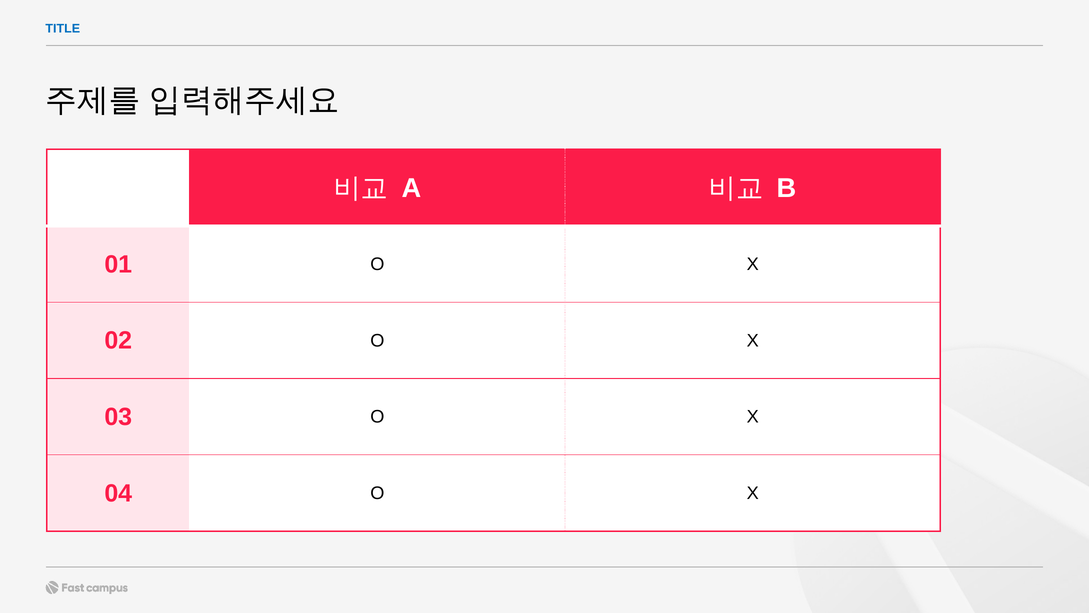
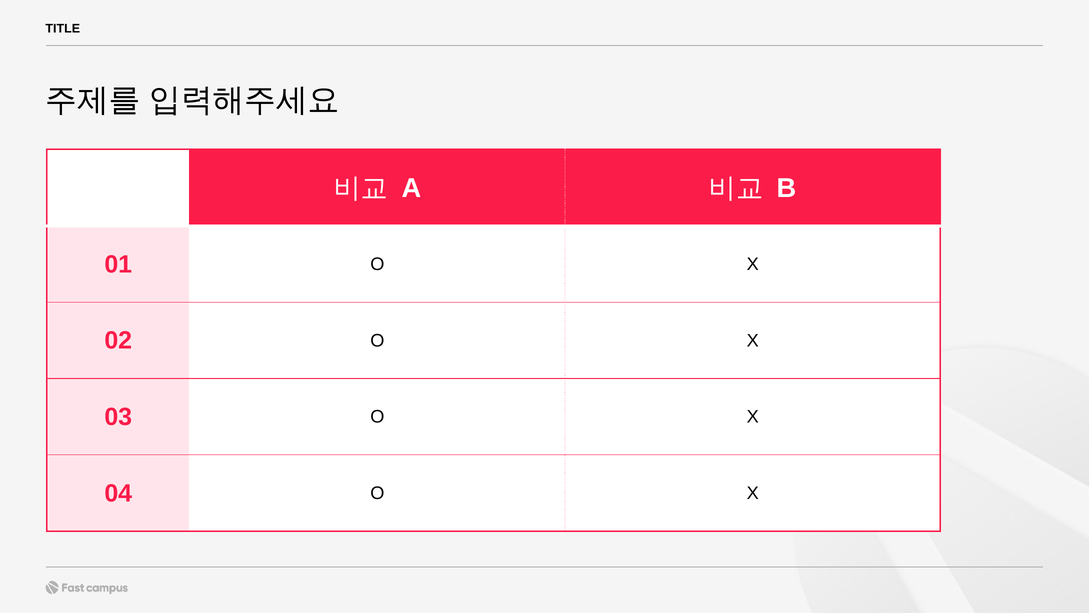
TITLE colour: blue -> black
